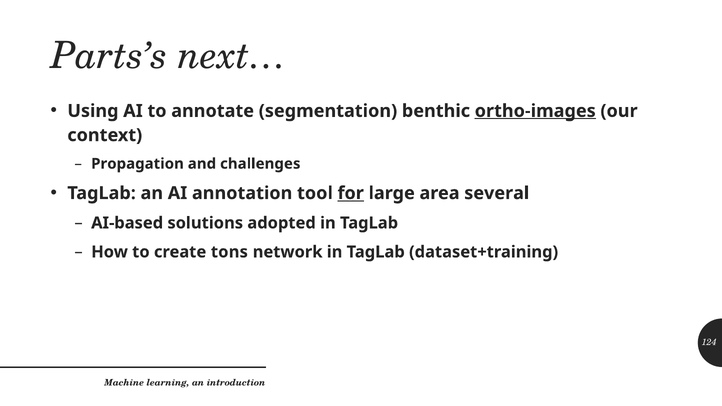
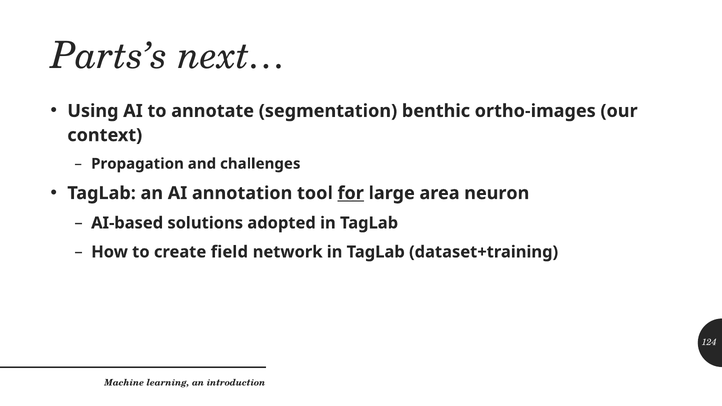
ortho-images underline: present -> none
several: several -> neuron
tons: tons -> field
